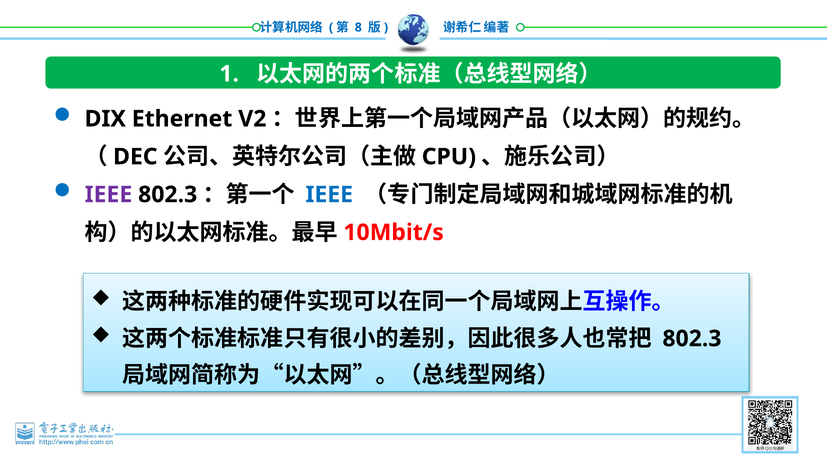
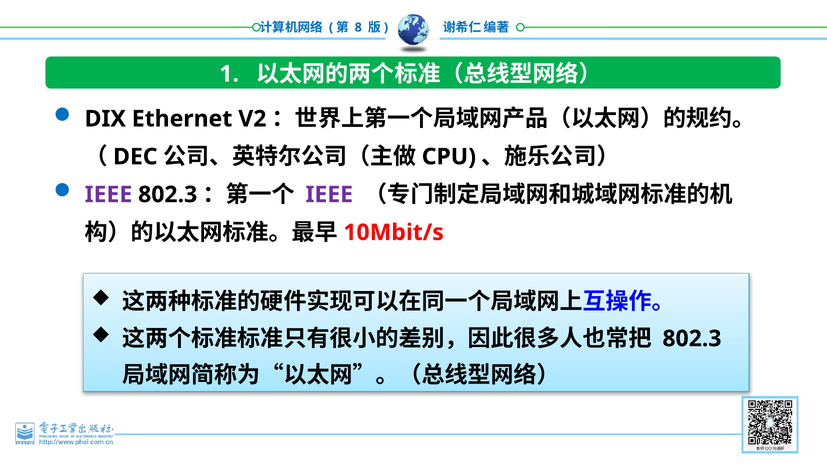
IEEE at (329, 195) colour: blue -> purple
